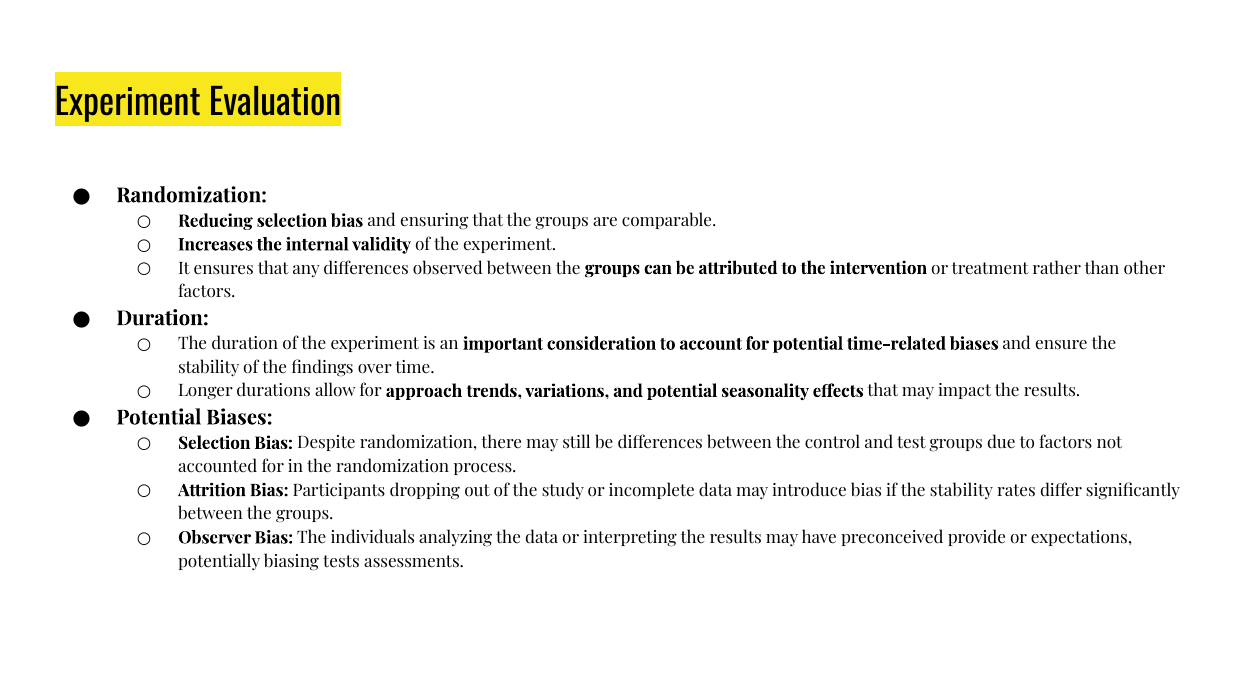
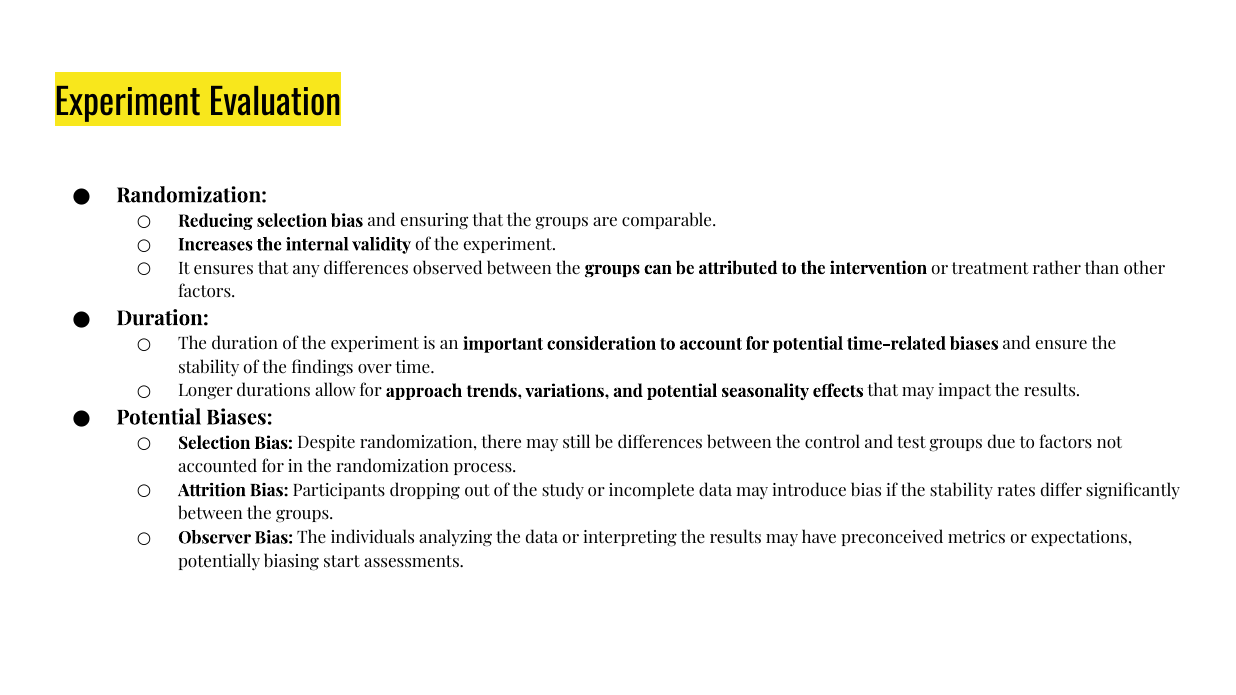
provide: provide -> metrics
tests: tests -> start
